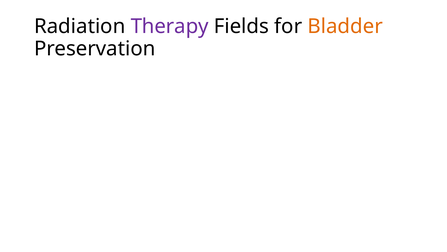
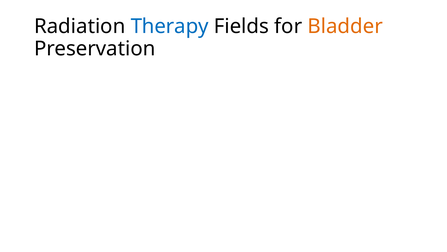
Therapy colour: purple -> blue
